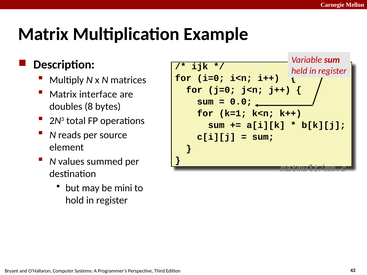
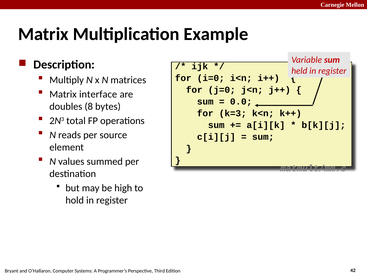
k=1: k=1 -> k=3
mini: mini -> high
